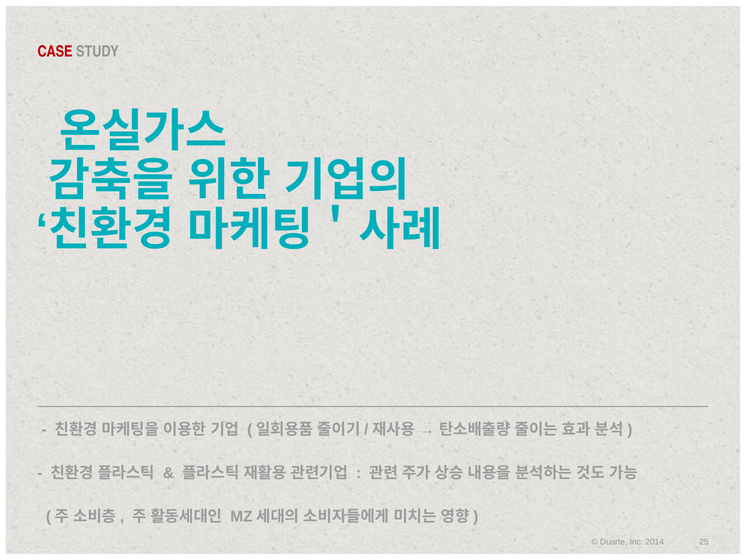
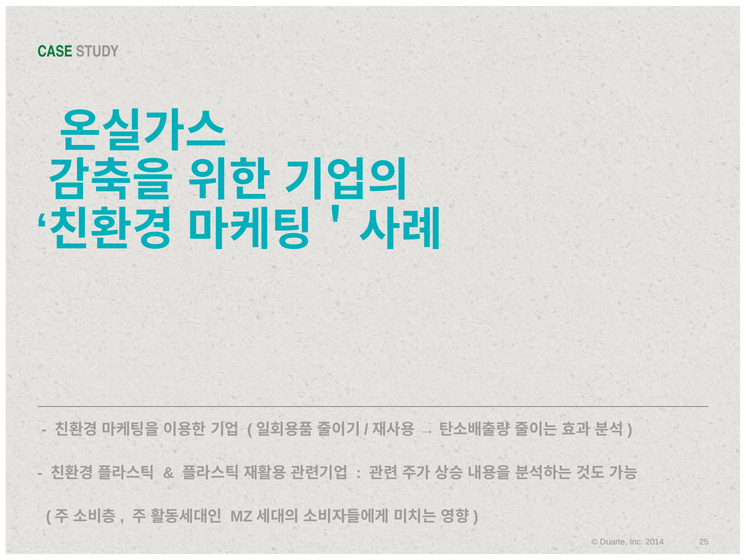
CASE colour: red -> green
